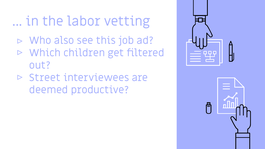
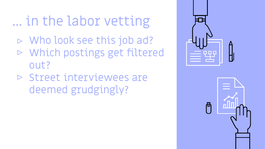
also: also -> look
children: children -> postings
productive: productive -> grudgingly
